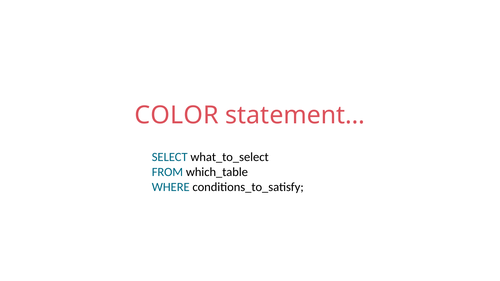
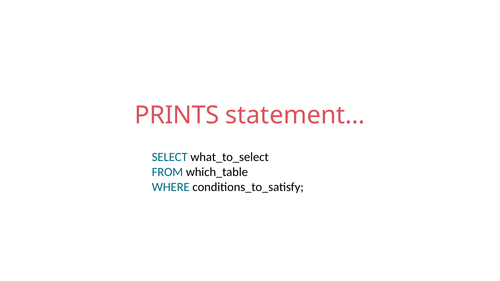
COLOR: COLOR -> PRINTS
